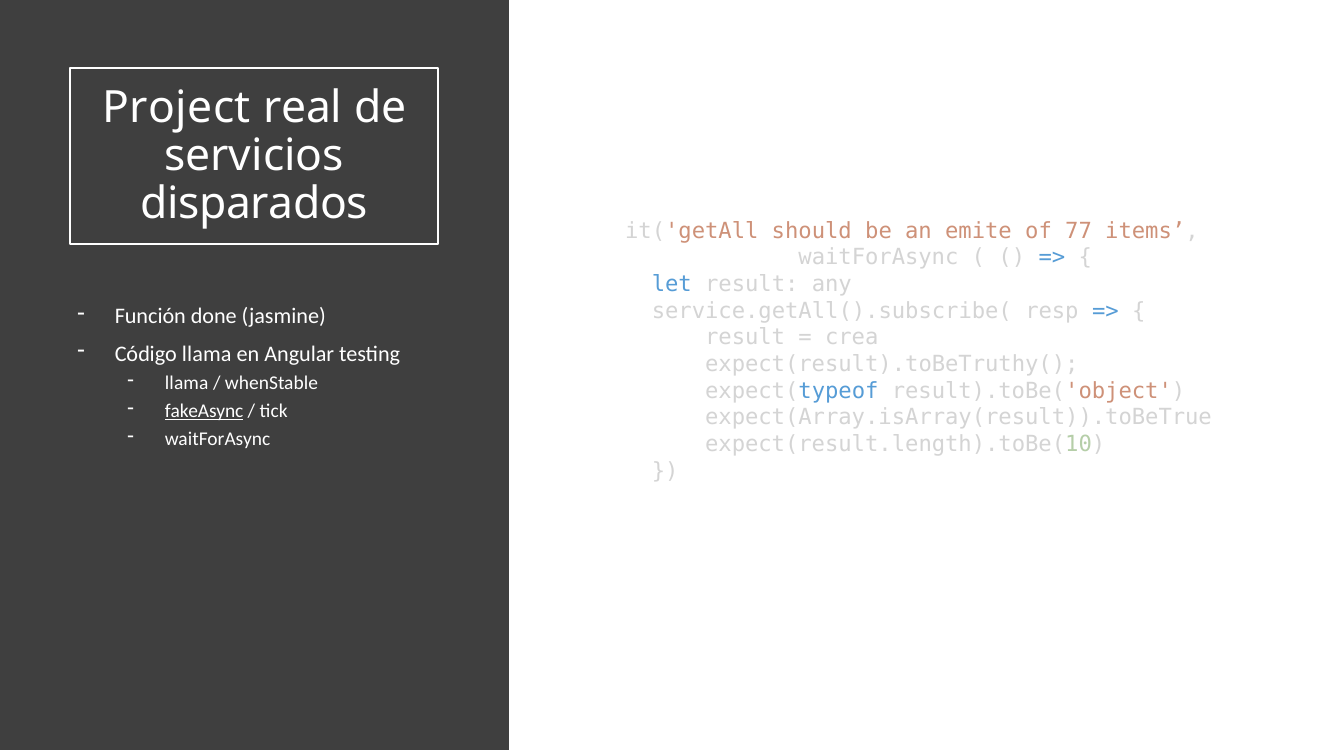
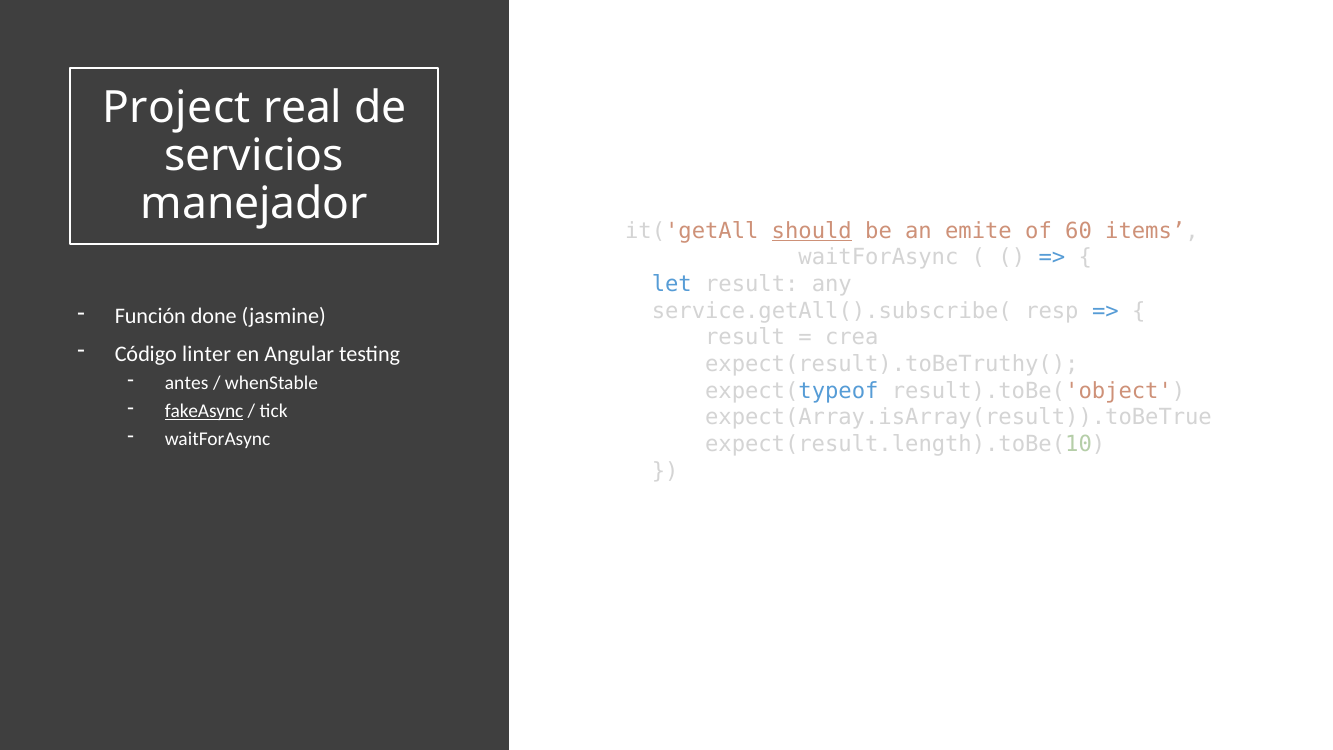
disparados: disparados -> manejador
should underline: none -> present
77: 77 -> 60
Código llama: llama -> linter
llama at (187, 383): llama -> antes
